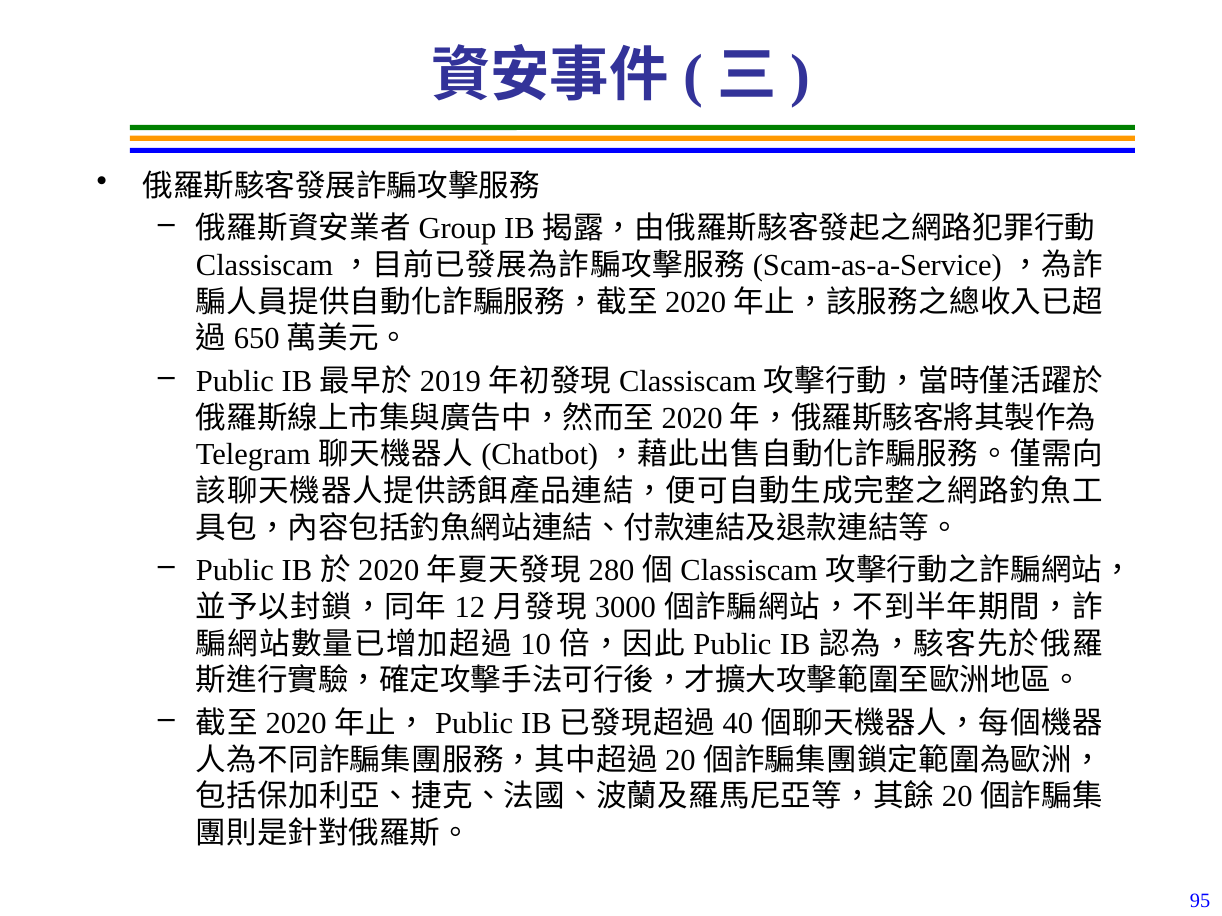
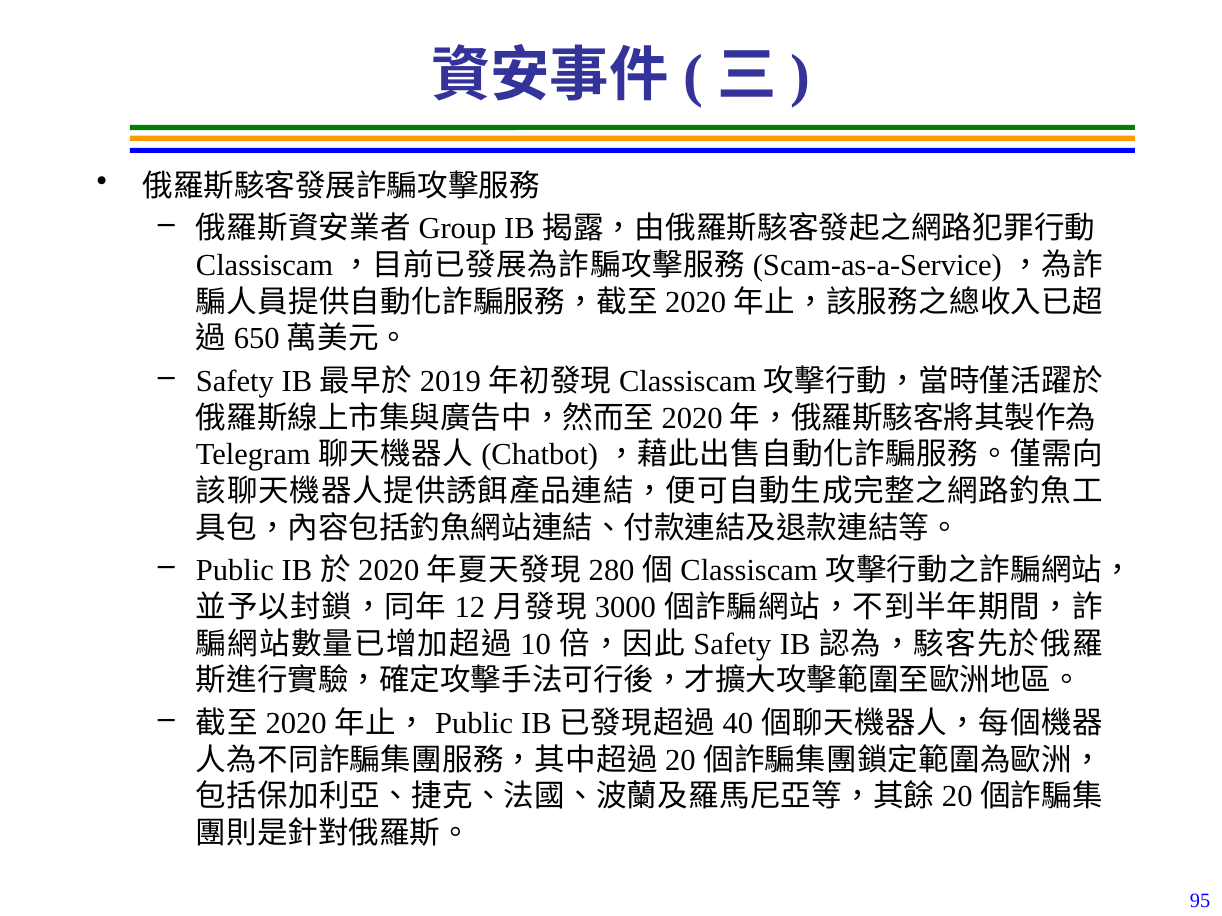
Public at (235, 382): Public -> Safety
Public at (732, 644): Public -> Safety
